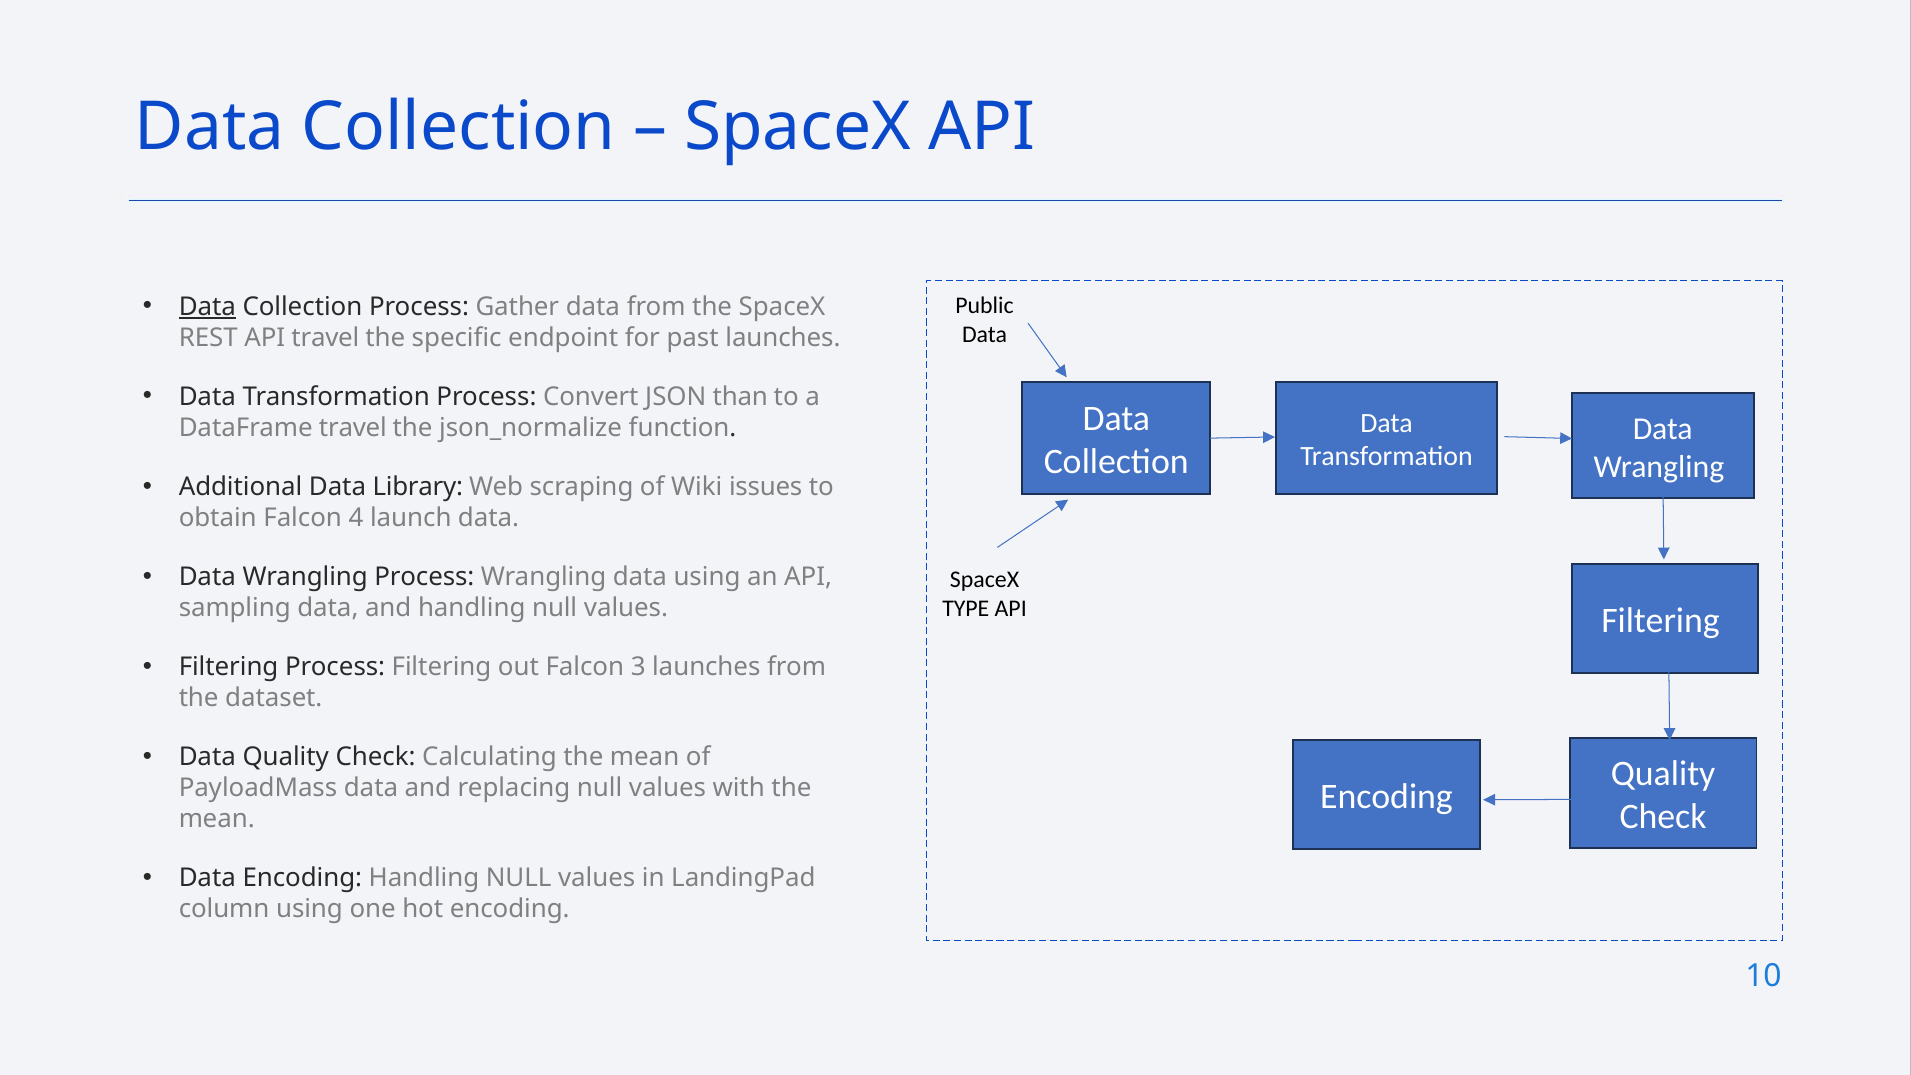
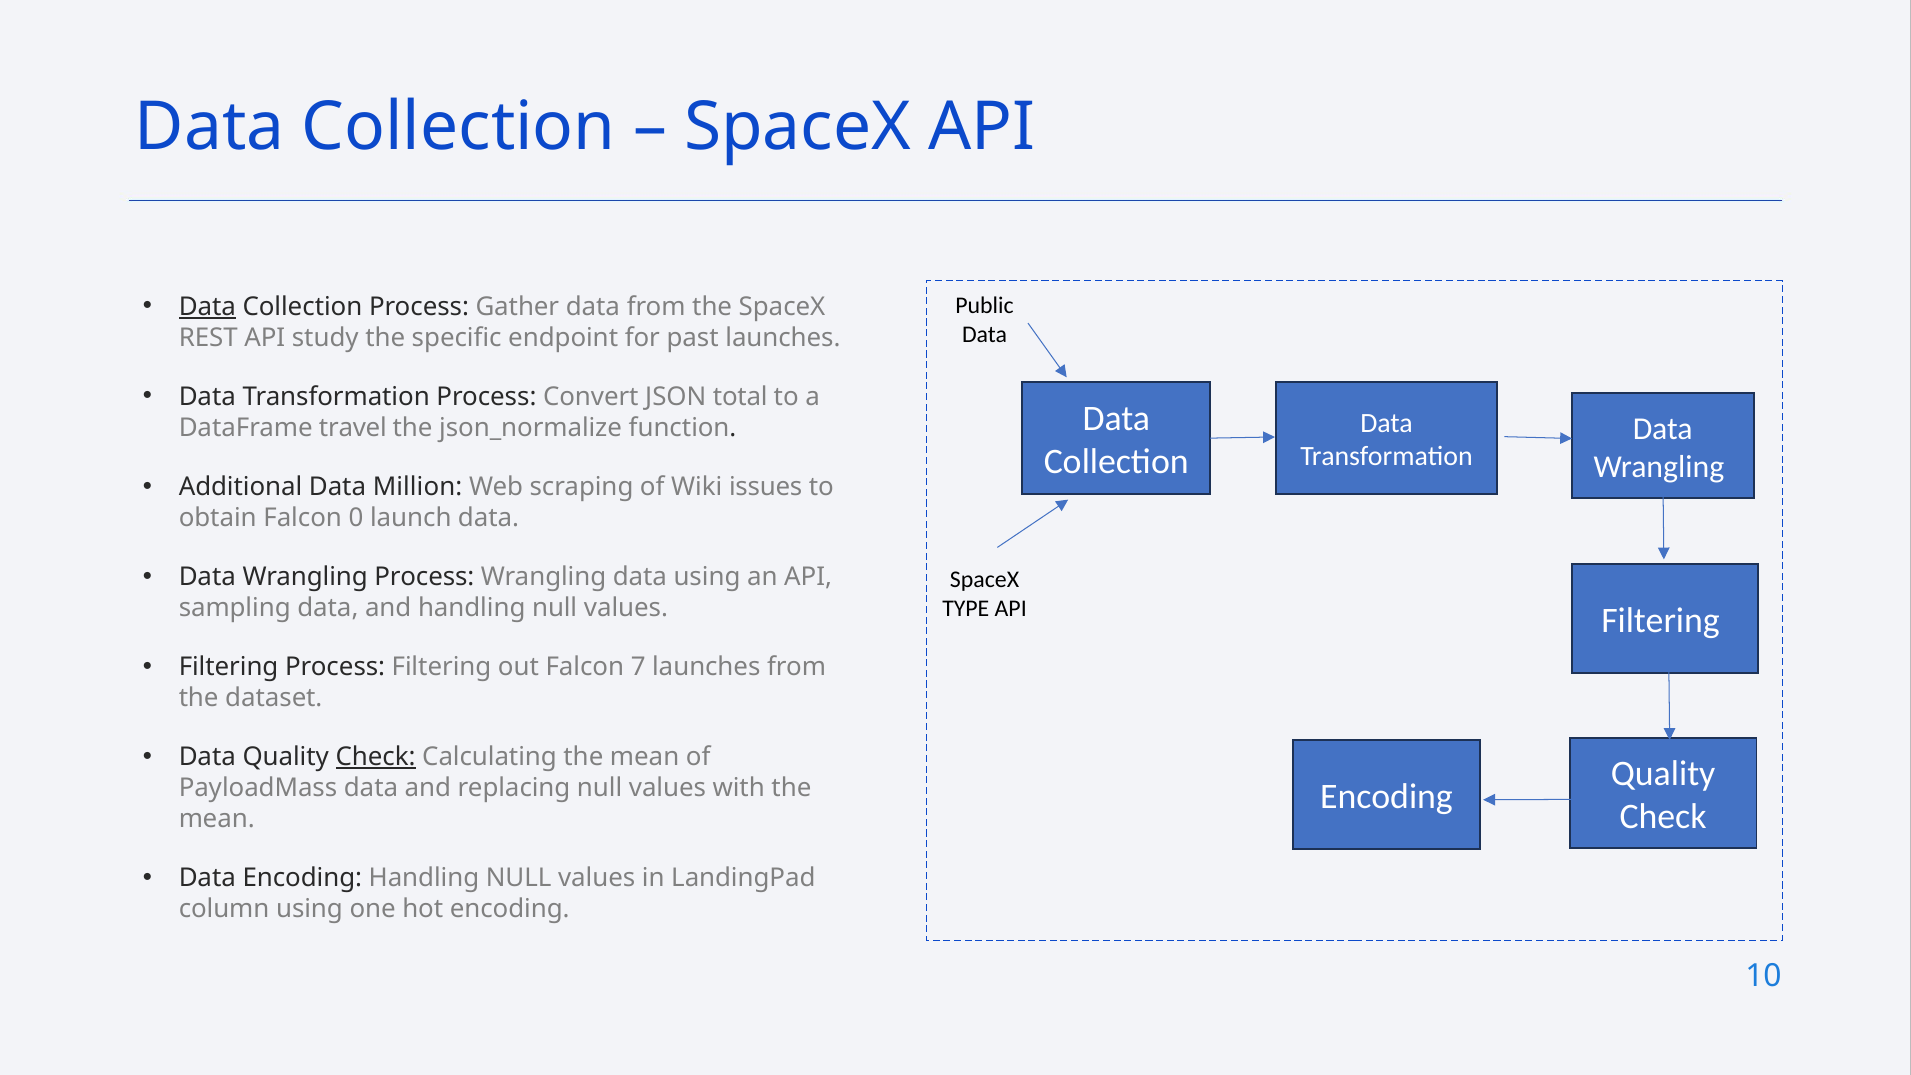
API travel: travel -> study
than: than -> total
Library: Library -> Million
4: 4 -> 0
3: 3 -> 7
Check at (376, 757) underline: none -> present
